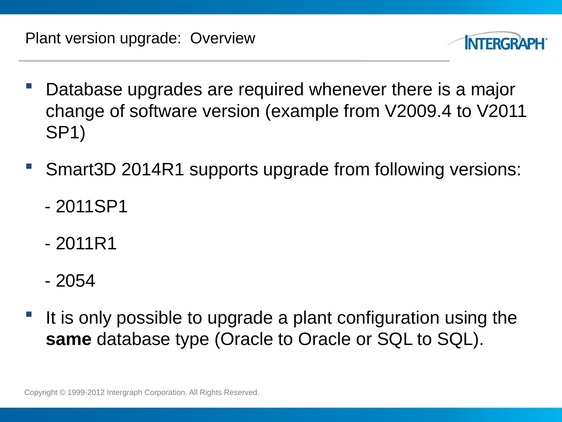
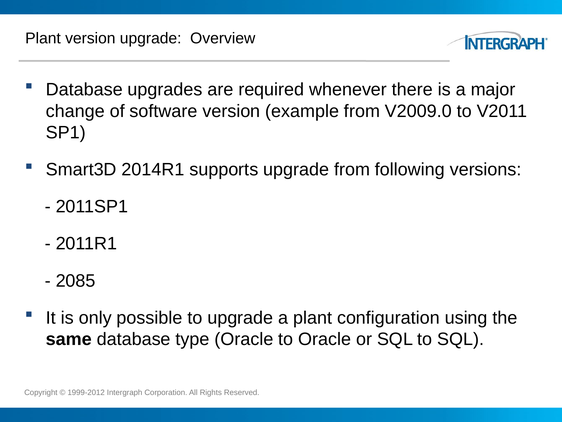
V2009.4: V2009.4 -> V2009.0
2054: 2054 -> 2085
